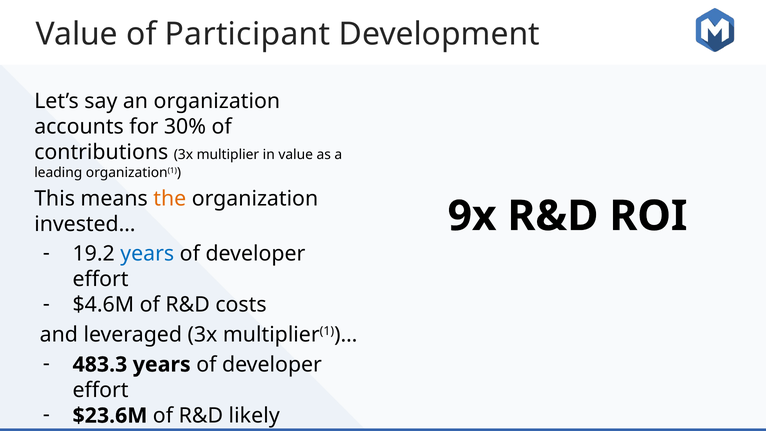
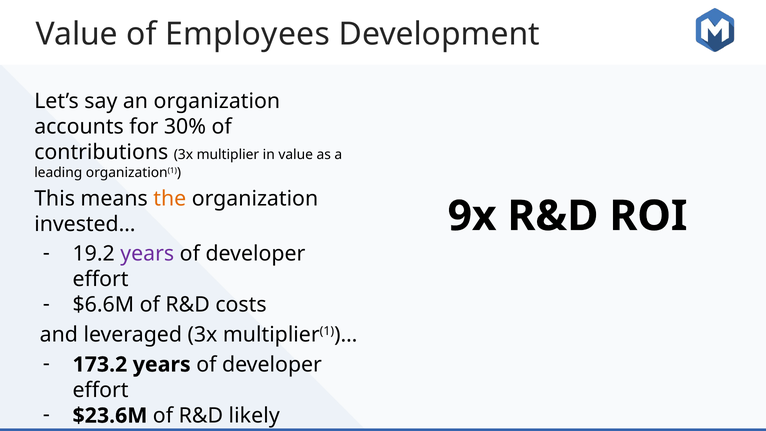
Participant: Participant -> Employees
years at (147, 254) colour: blue -> purple
$4.6M: $4.6M -> $6.6M
483.3: 483.3 -> 173.2
